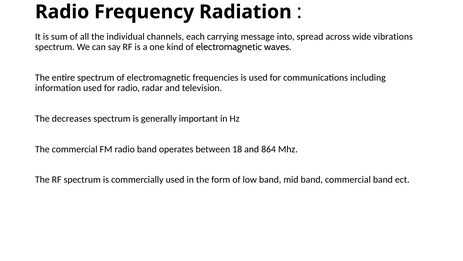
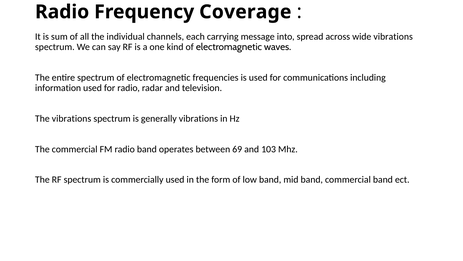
Radiation: Radiation -> Coverage
The decreases: decreases -> vibrations
generally important: important -> vibrations
18: 18 -> 69
864: 864 -> 103
